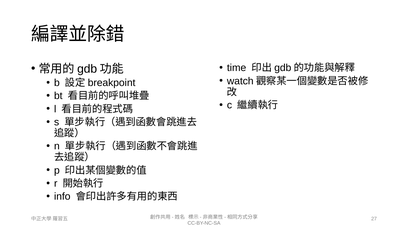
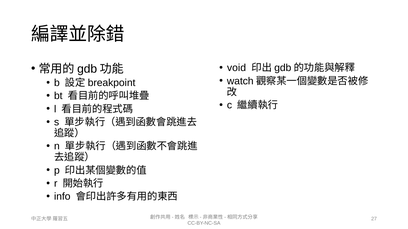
time: time -> void
